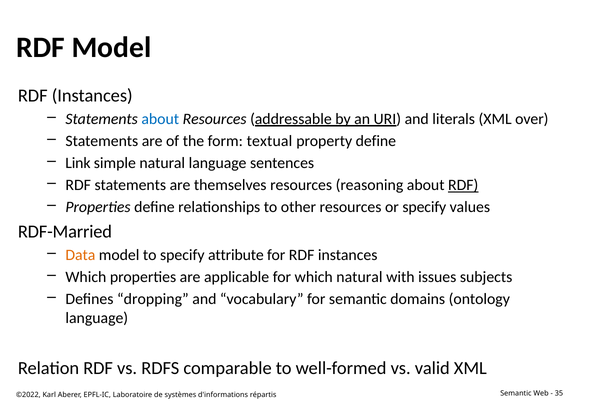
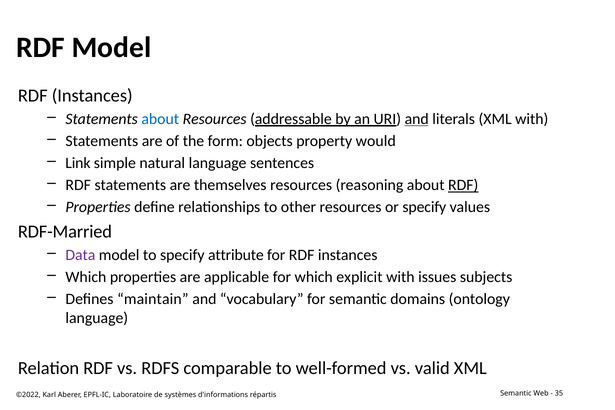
and at (417, 119) underline: none -> present
XML over: over -> with
textual: textual -> objects
property define: define -> would
Data colour: orange -> purple
which natural: natural -> explicit
dropping: dropping -> maintain
